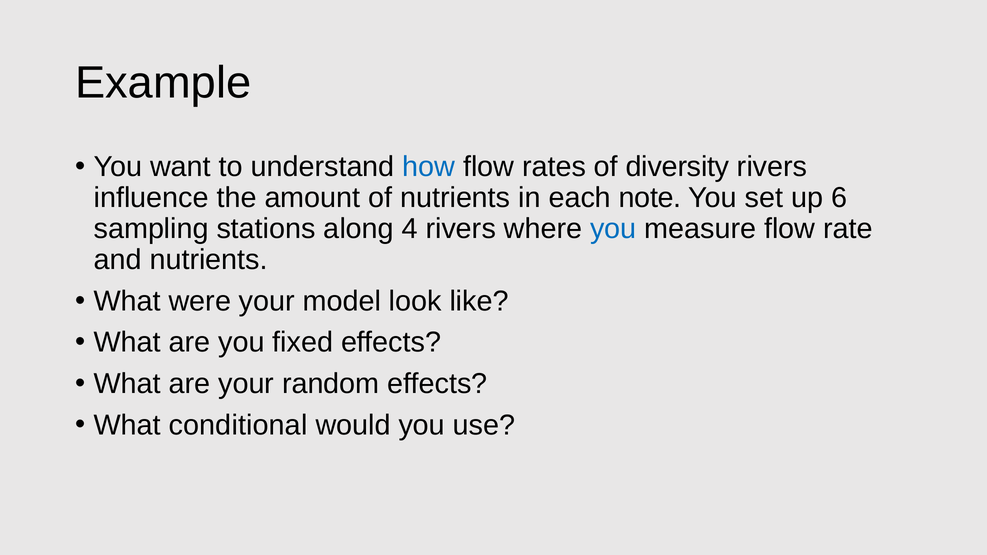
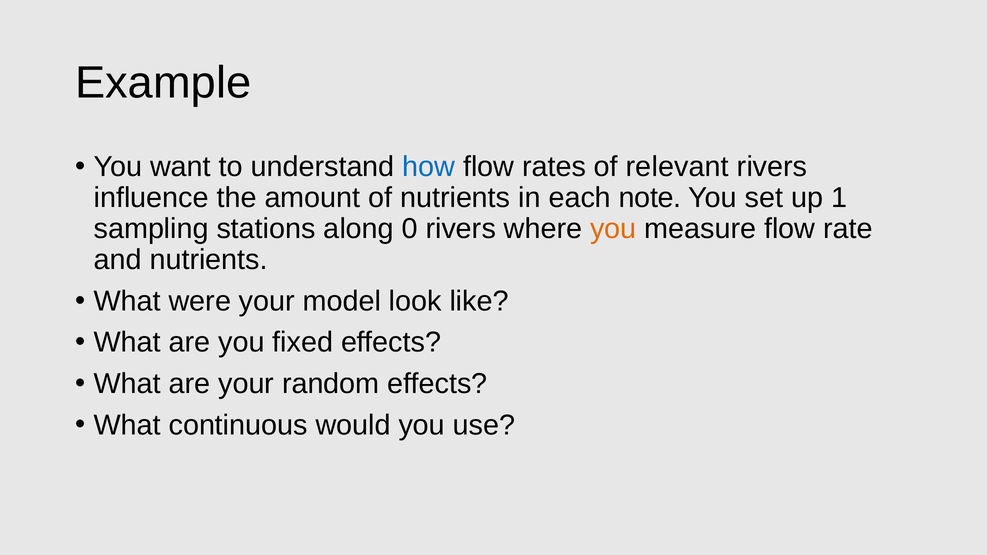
diversity: diversity -> relevant
6: 6 -> 1
4: 4 -> 0
you at (613, 229) colour: blue -> orange
conditional: conditional -> continuous
